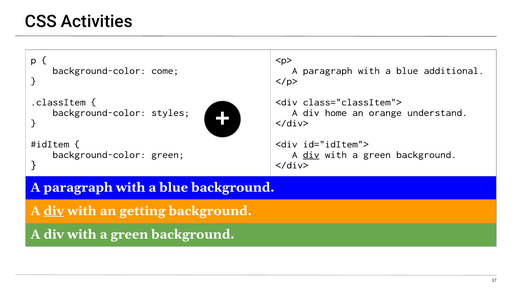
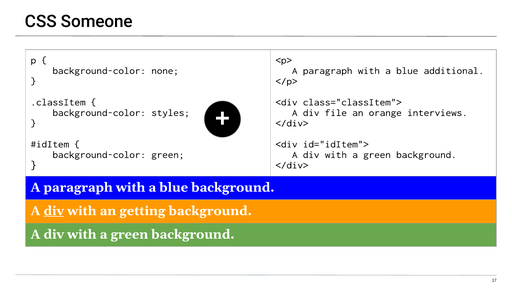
Activities: Activities -> Someone
come: come -> none
home: home -> file
understand: understand -> interviews
div at (311, 155) underline: present -> none
